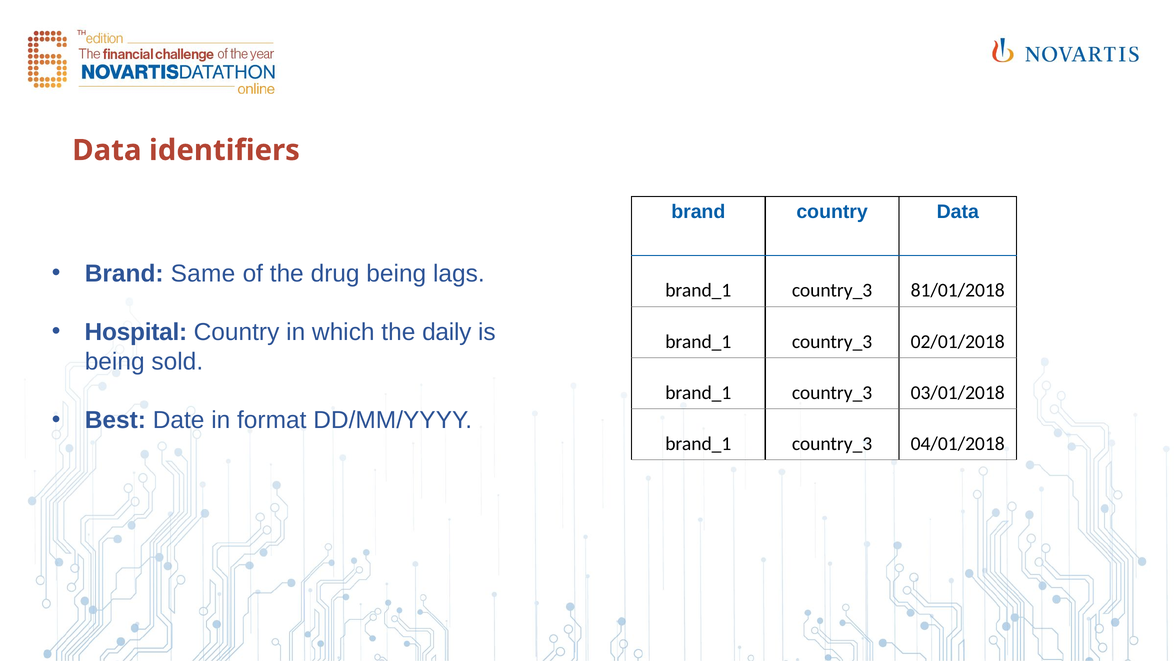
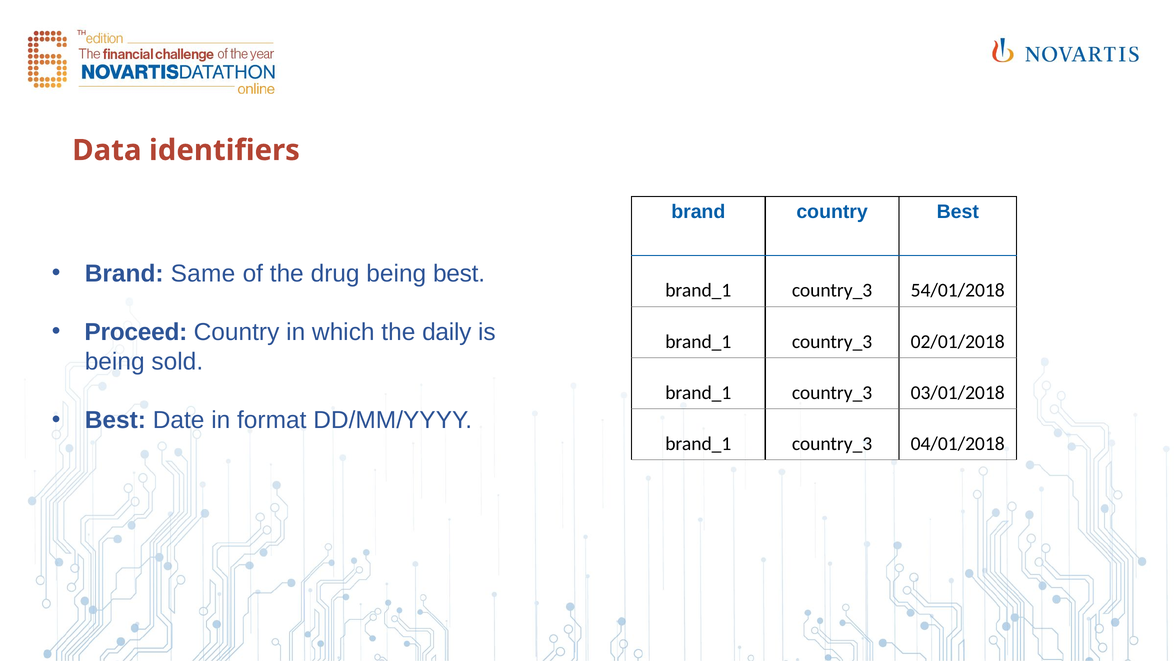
country Data: Data -> Best
being lags: lags -> best
81/01/2018: 81/01/2018 -> 54/01/2018
Hospital: Hospital -> Proceed
